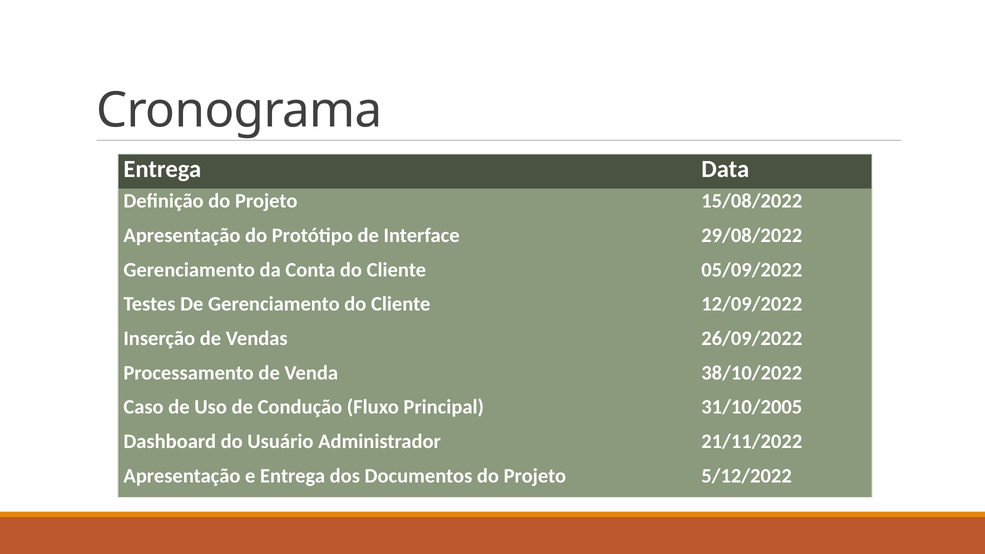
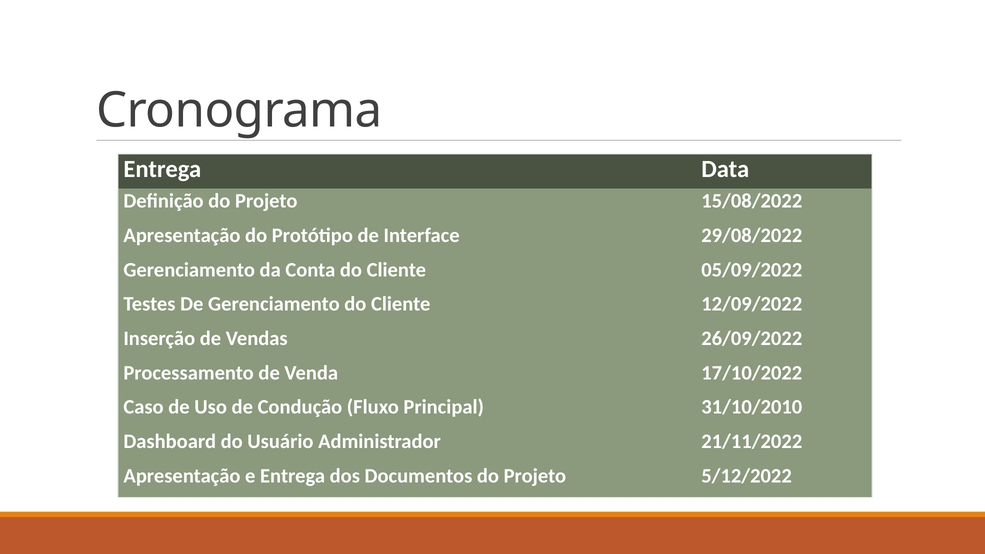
38/10/2022: 38/10/2022 -> 17/10/2022
31/10/2005: 31/10/2005 -> 31/10/2010
